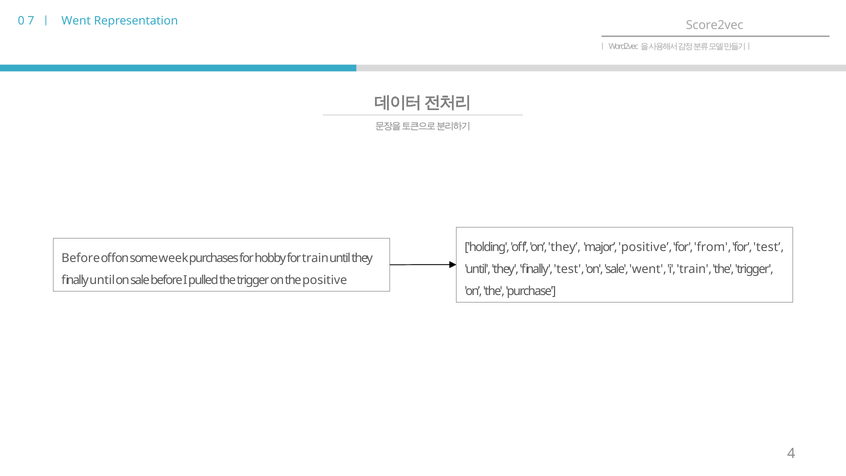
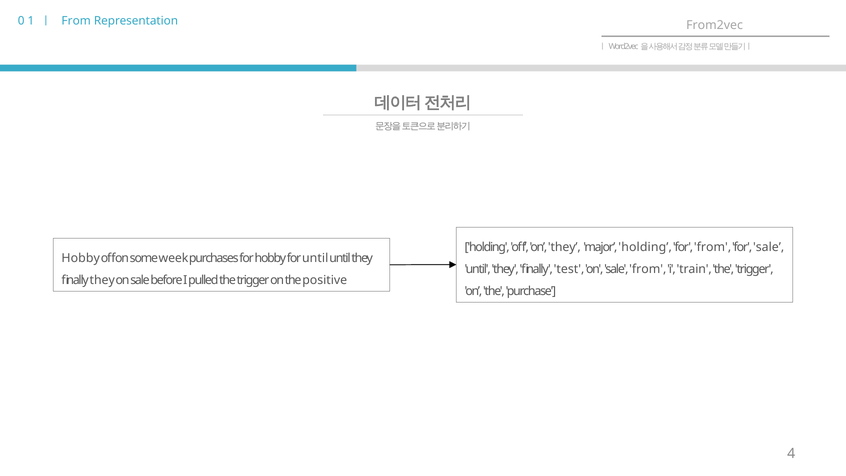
7: 7 -> 1
ㅣ Went: Went -> From
Score2vec: Score2vec -> From2vec
major positive: positive -> holding
for test: test -> sale
Before at (81, 258): Before -> Hobby
for train: train -> until
sale went: went -> from
finally until: until -> they
